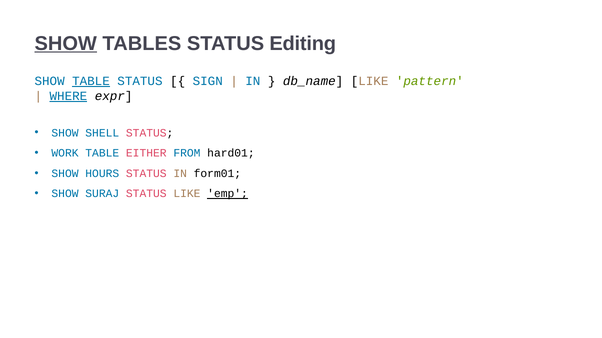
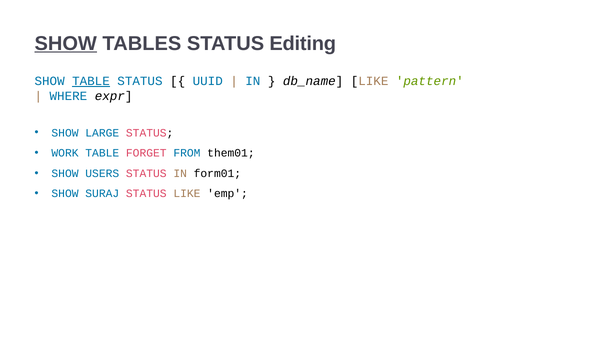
SIGN: SIGN -> UUID
WHERE underline: present -> none
SHELL: SHELL -> LARGE
EITHER: EITHER -> FORGET
hard01: hard01 -> them01
HOURS: HOURS -> USERS
emp underline: present -> none
